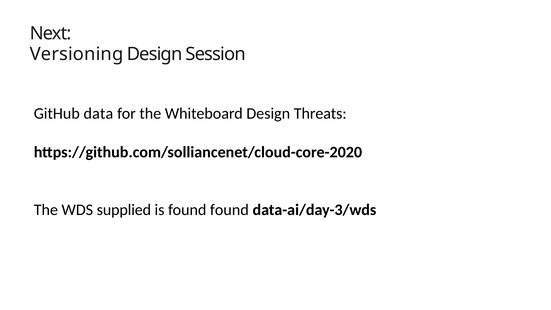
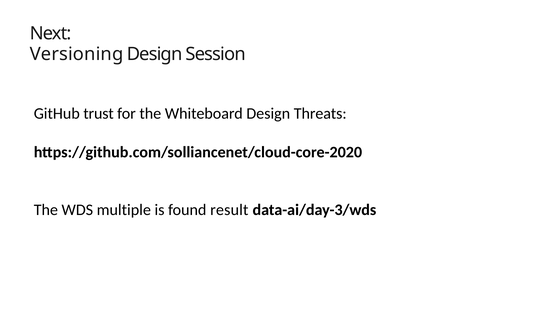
data: data -> trust
supplied: supplied -> multiple
found found: found -> result
